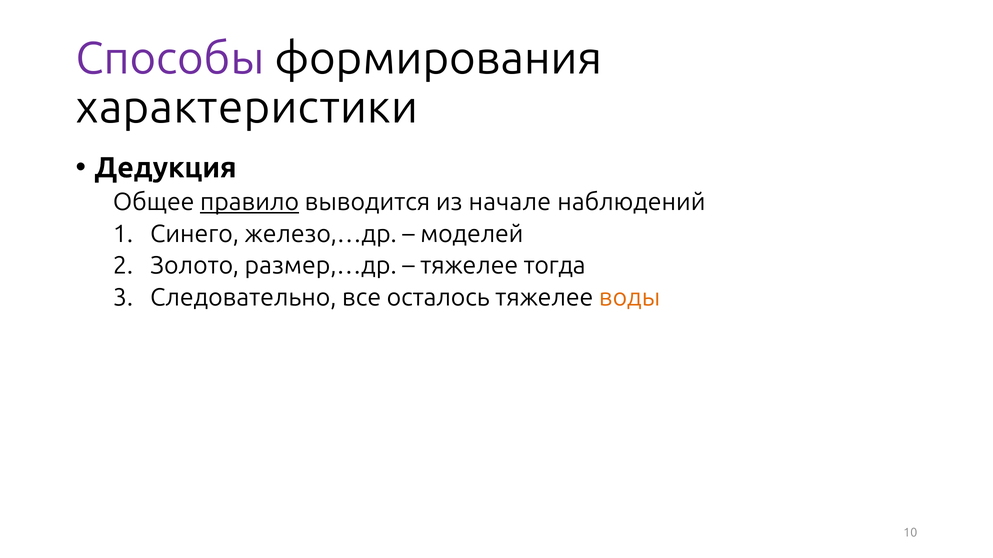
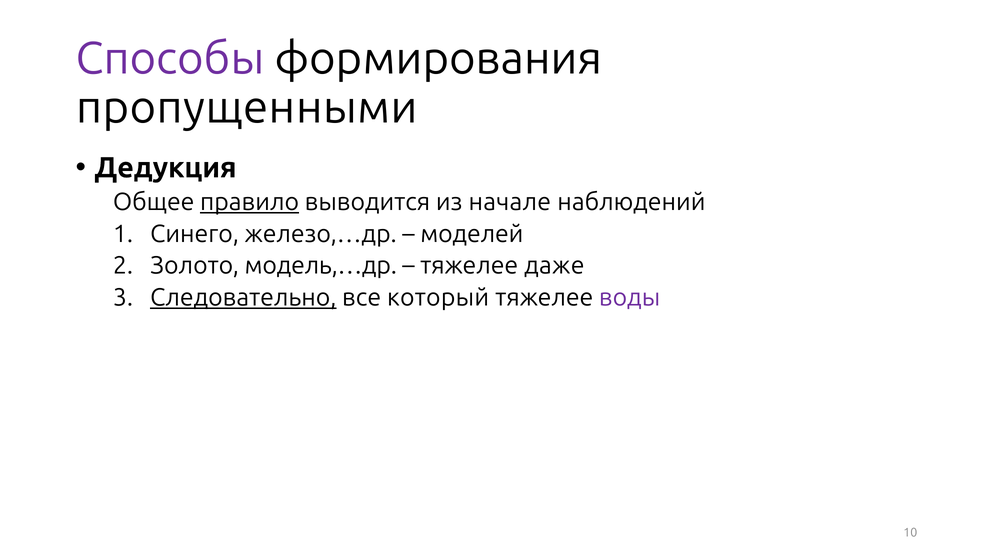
характеристики: характеристики -> пропущенными
размер,…др: размер,…др -> модель,…др
тогда: тогда -> даже
Следовательно underline: none -> present
осталось: осталось -> который
воды colour: orange -> purple
